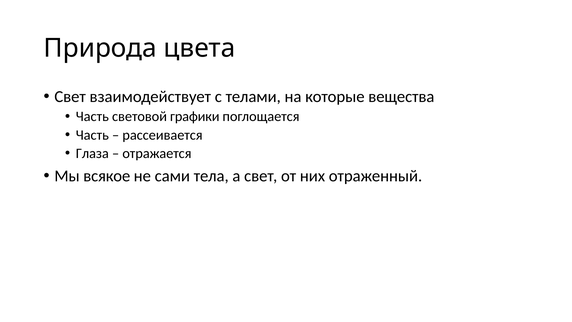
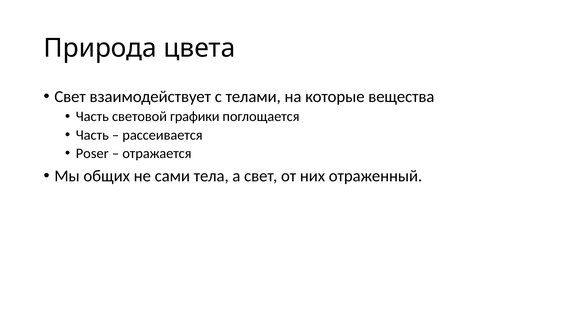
Глаза: Глаза -> Poser
всякое: всякое -> общих
